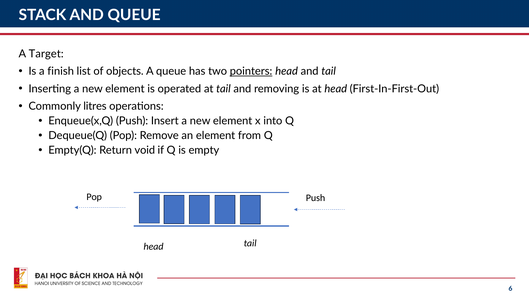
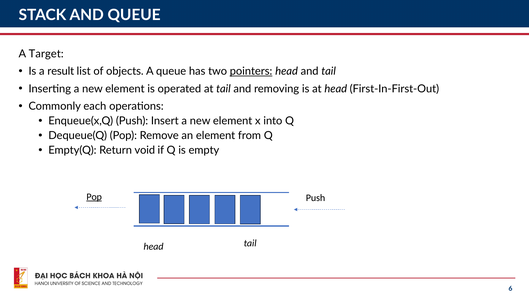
finish: finish -> result
litres: litres -> each
Pop at (94, 196) underline: none -> present
